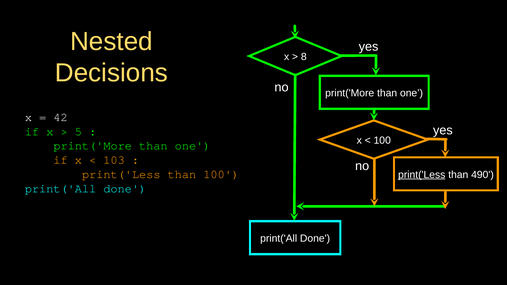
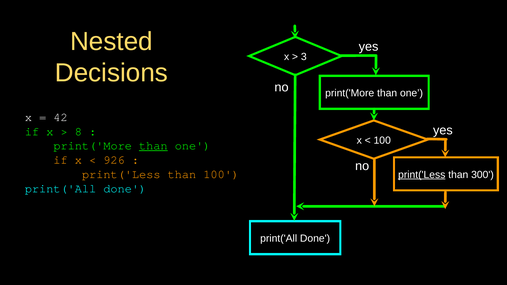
8: 8 -> 3
5: 5 -> 8
than at (153, 146) underline: none -> present
103: 103 -> 926
490: 490 -> 300
